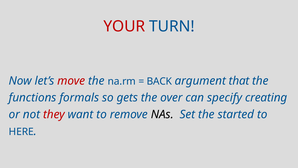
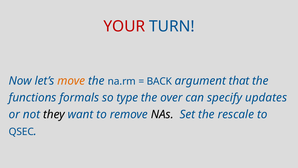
move colour: red -> orange
gets: gets -> type
creating: creating -> updates
they colour: red -> black
started: started -> rescale
HERE: HERE -> QSEC
